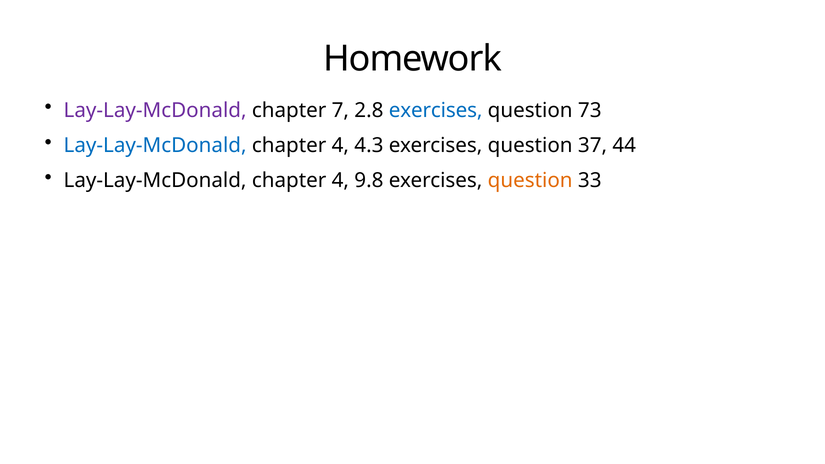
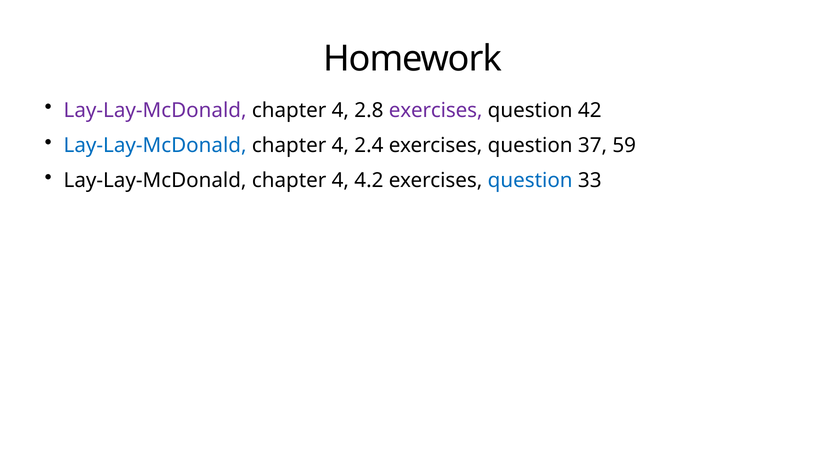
7 at (340, 111): 7 -> 4
exercises at (436, 111) colour: blue -> purple
73: 73 -> 42
4.3: 4.3 -> 2.4
44: 44 -> 59
9.8: 9.8 -> 4.2
question at (530, 181) colour: orange -> blue
